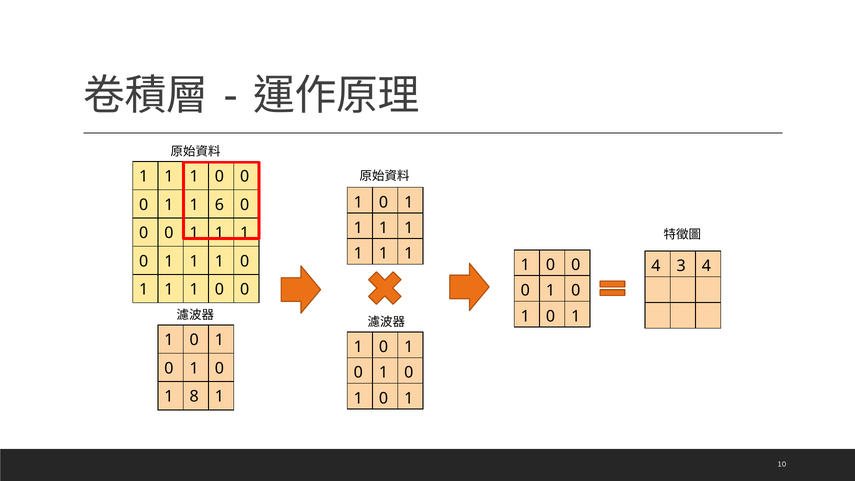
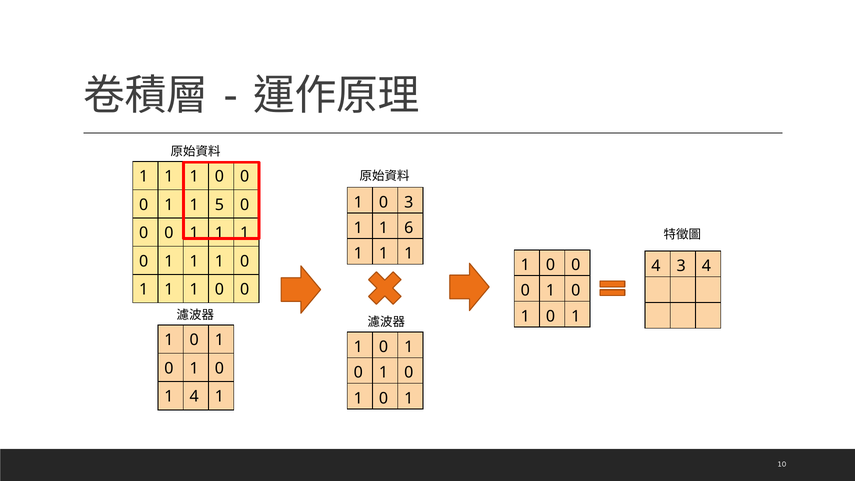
1 at (409, 202): 1 -> 3
6: 6 -> 5
1 at (409, 228): 1 -> 6
8 at (194, 397): 8 -> 4
